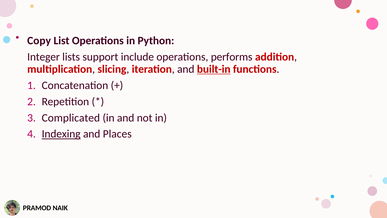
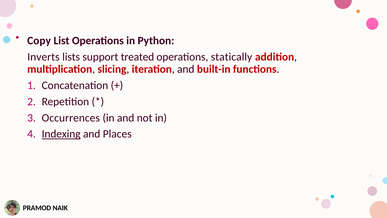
Integer: Integer -> Inverts
include: include -> treated
performs: performs -> statically
built-in underline: present -> none
Complicated: Complicated -> Occurrences
